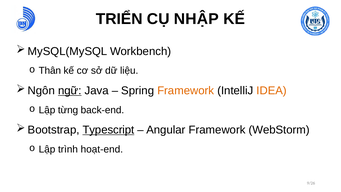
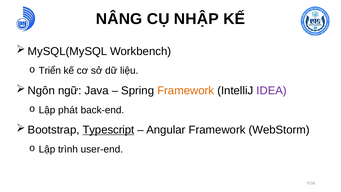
TRIỂN: TRIỂN -> NÂNG
Thân: Thân -> Triển
ngữ underline: present -> none
IDEA colour: orange -> purple
từng: từng -> phát
hoạt-end: hoạt-end -> user-end
